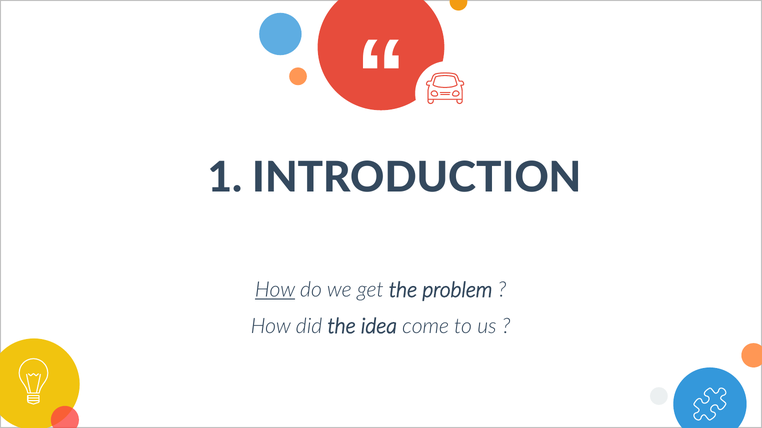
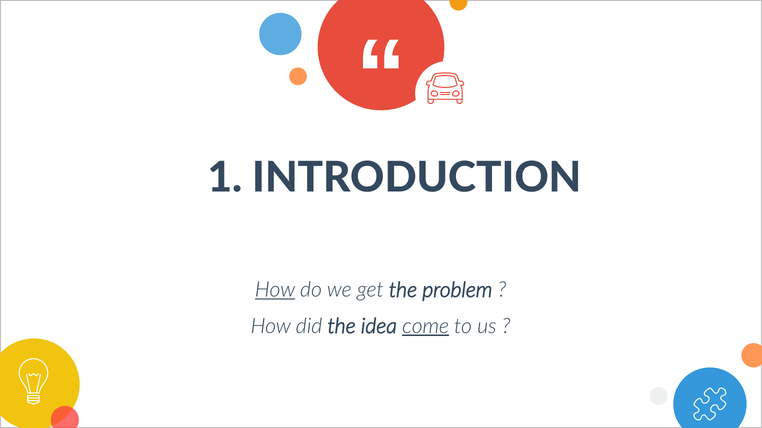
come underline: none -> present
